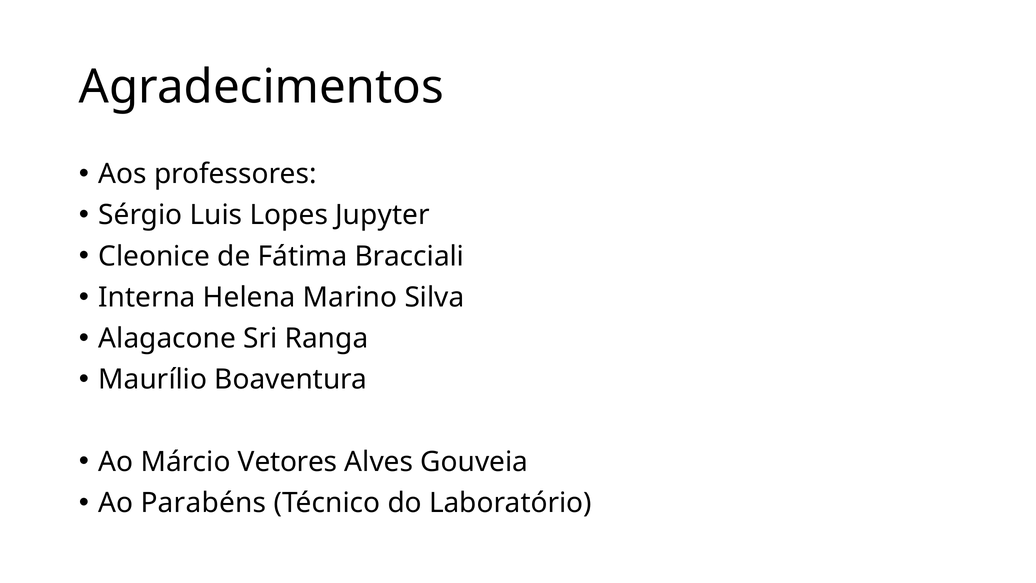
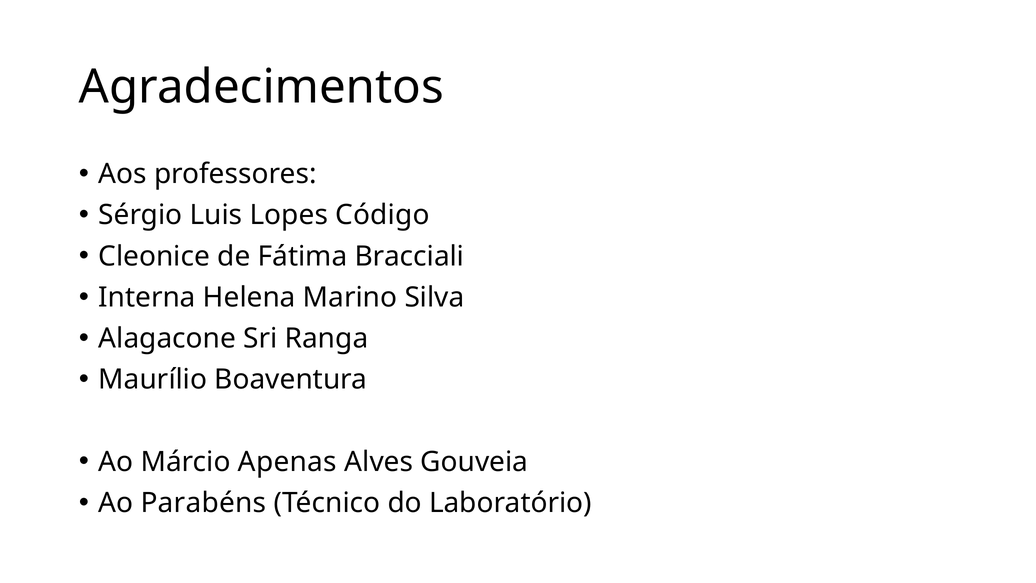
Jupyter: Jupyter -> Código
Vetores: Vetores -> Apenas
